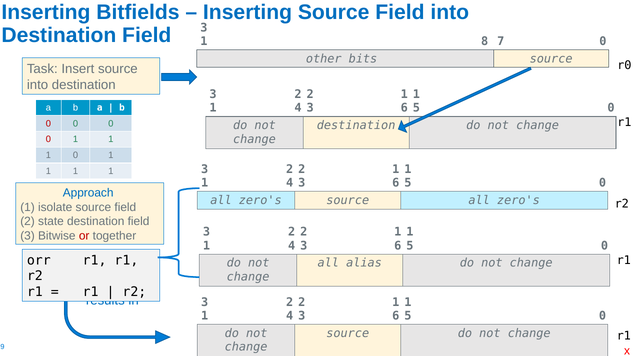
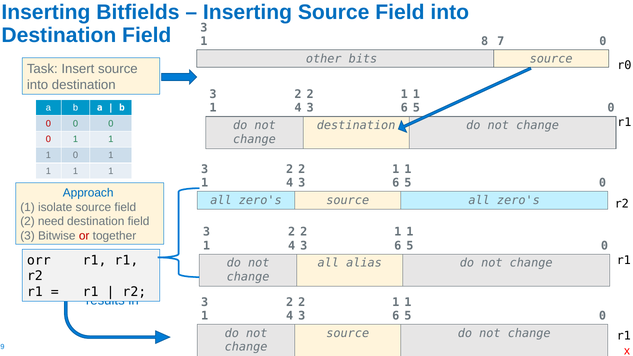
state: state -> need
